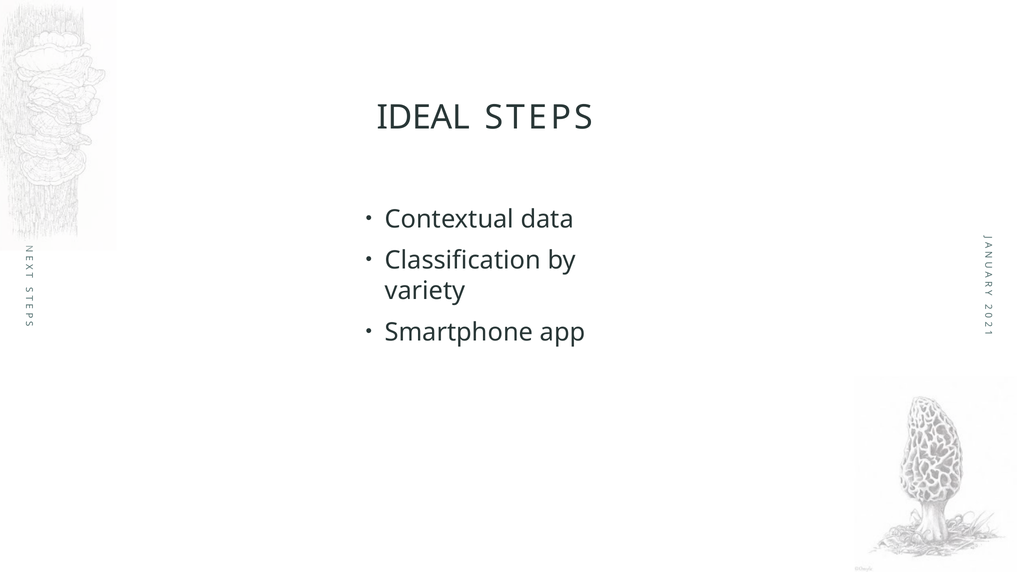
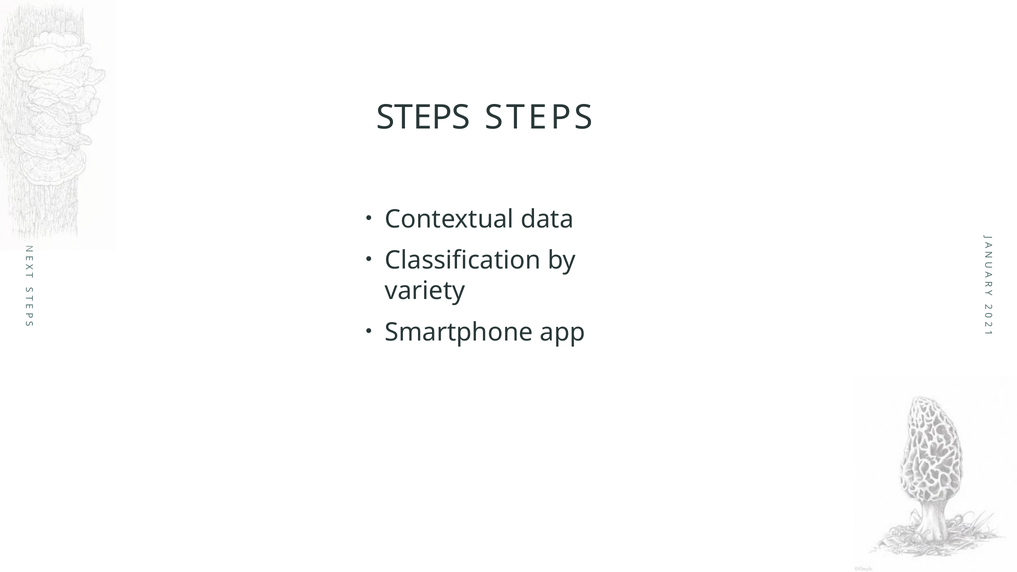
IDEAL at (423, 117): IDEAL -> STEPS
